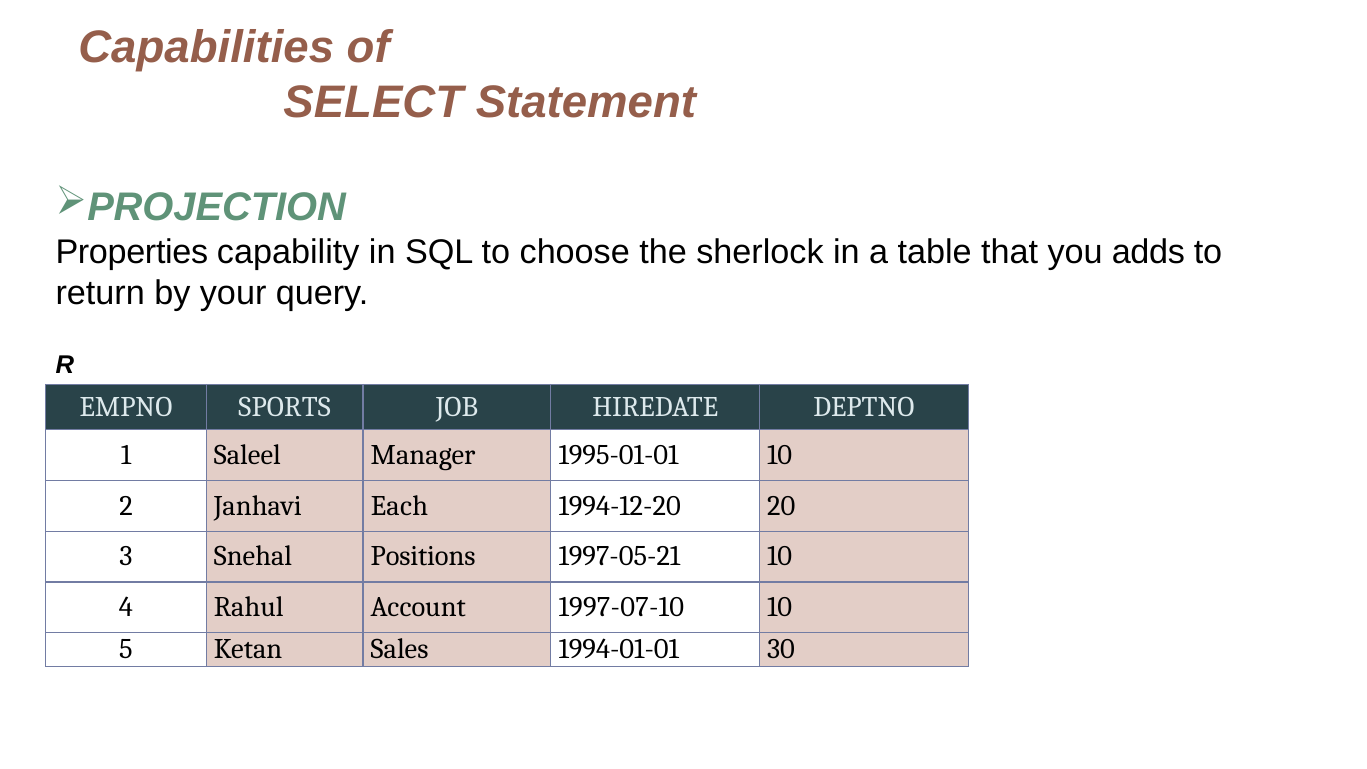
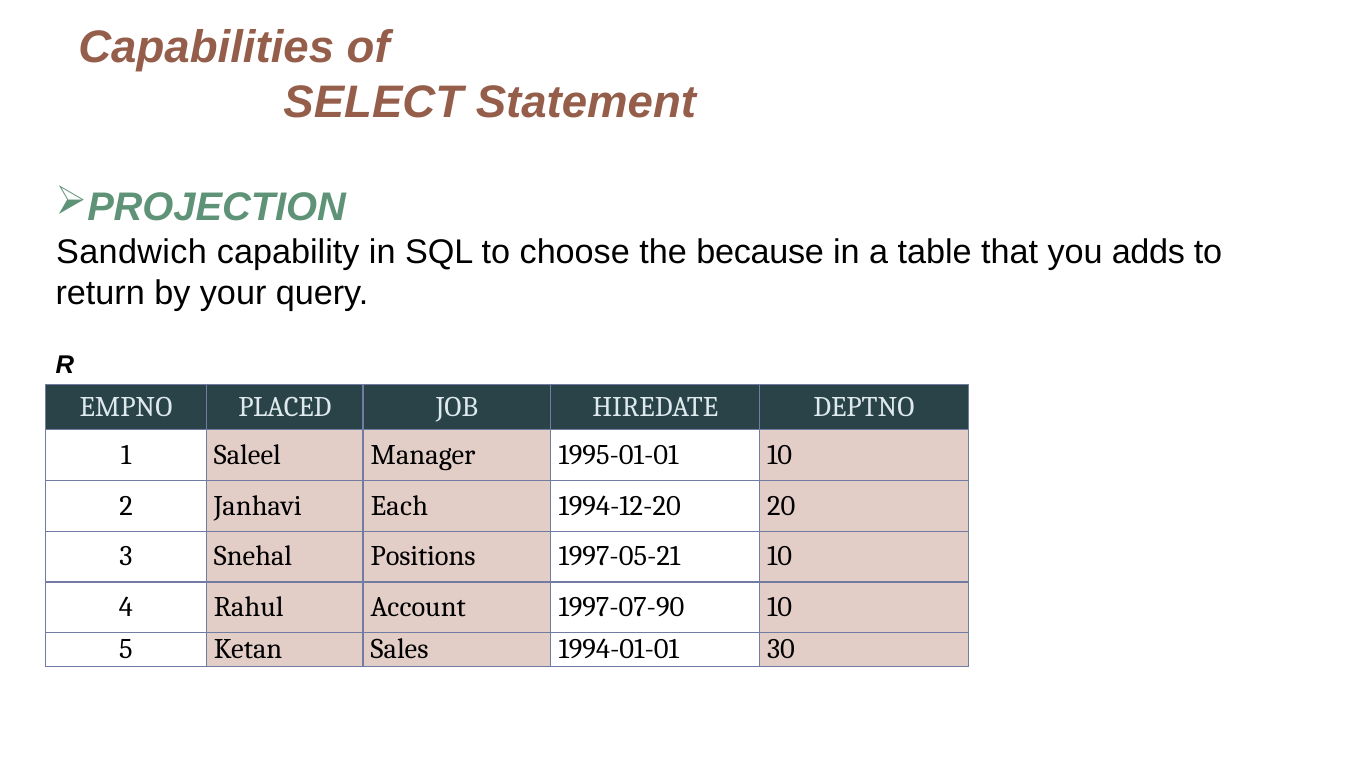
Properties: Properties -> Sandwich
sherlock: sherlock -> because
SPORTS: SPORTS -> PLACED
1997-07-10: 1997-07-10 -> 1997-07-90
